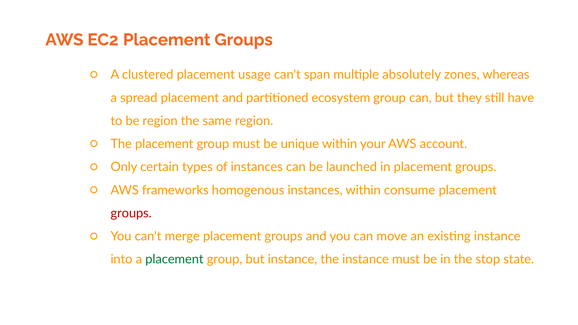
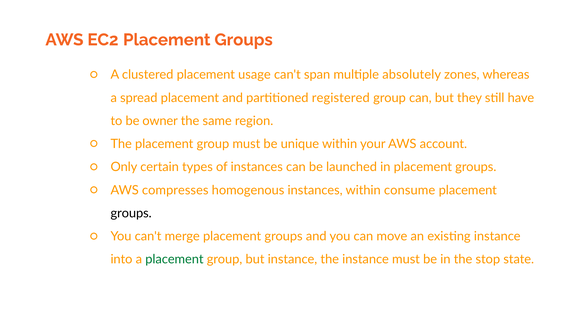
ecosystem: ecosystem -> registered
be region: region -> owner
frameworks: frameworks -> compresses
groups at (131, 213) colour: red -> black
